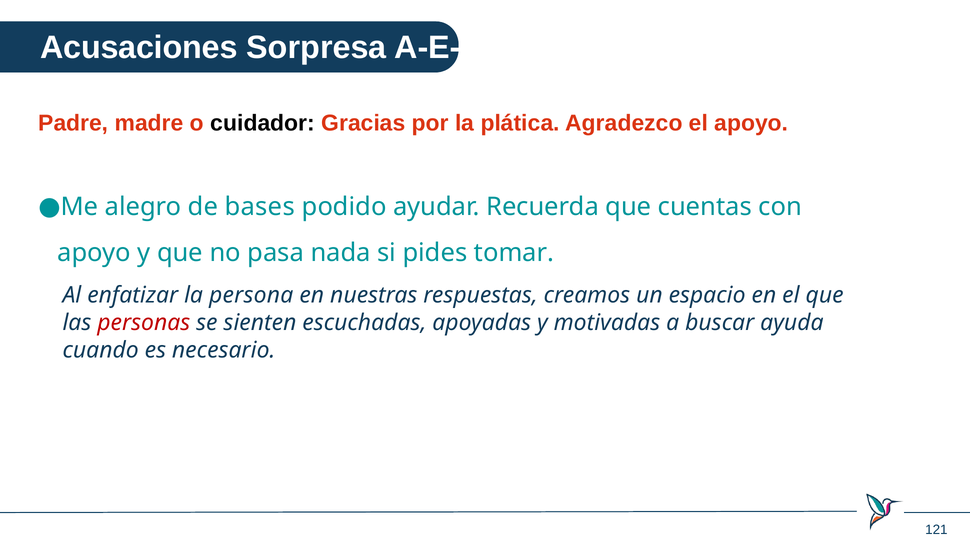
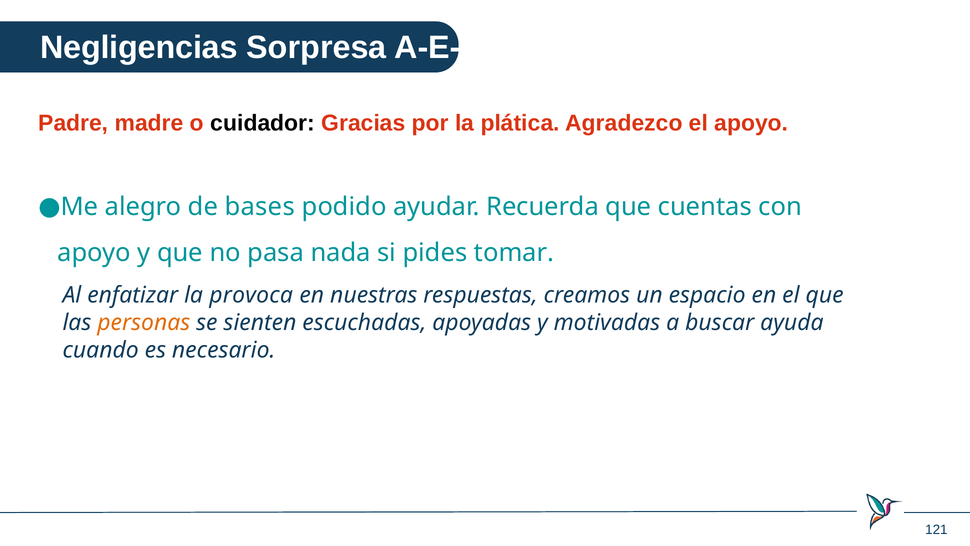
Acusaciones: Acusaciones -> Negligencias
persona: persona -> provoca
personas colour: red -> orange
